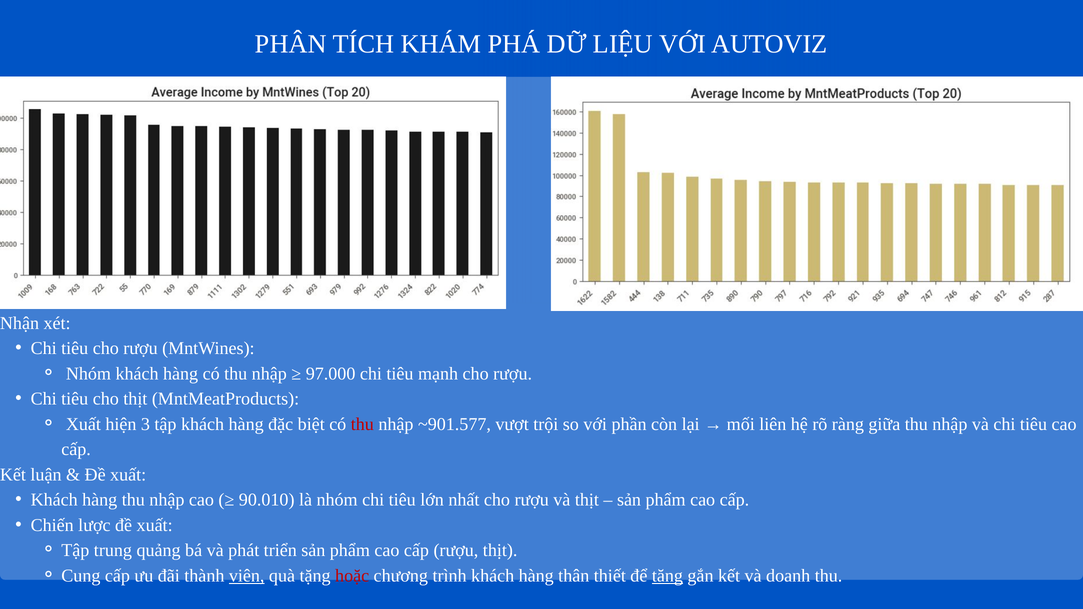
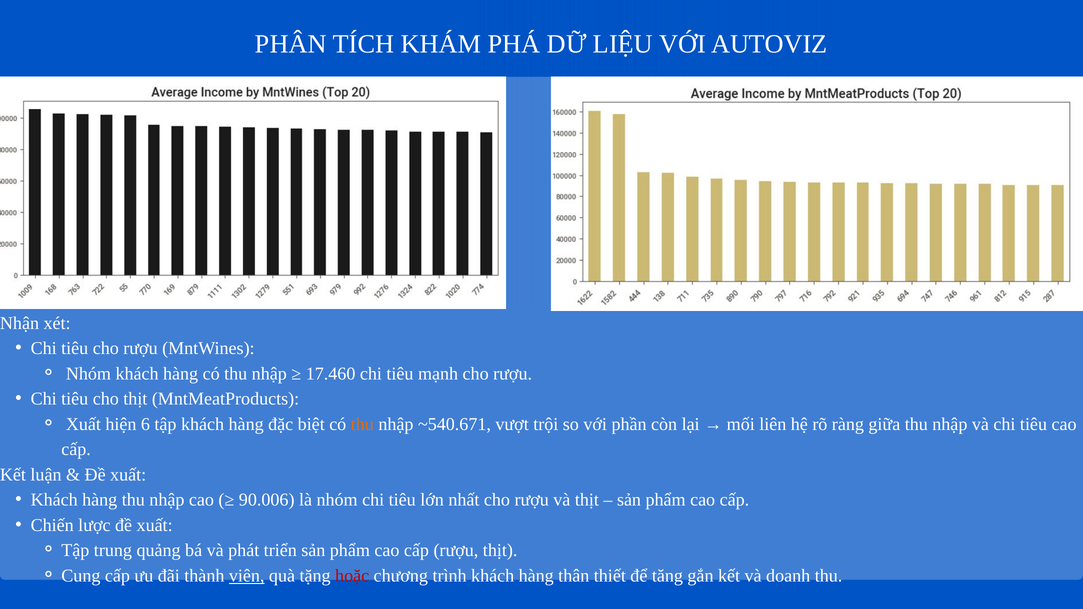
97.000: 97.000 -> 17.460
3: 3 -> 6
thu at (362, 424) colour: red -> orange
~901.577: ~901.577 -> ~540.671
90.010: 90.010 -> 90.006
tăng underline: present -> none
